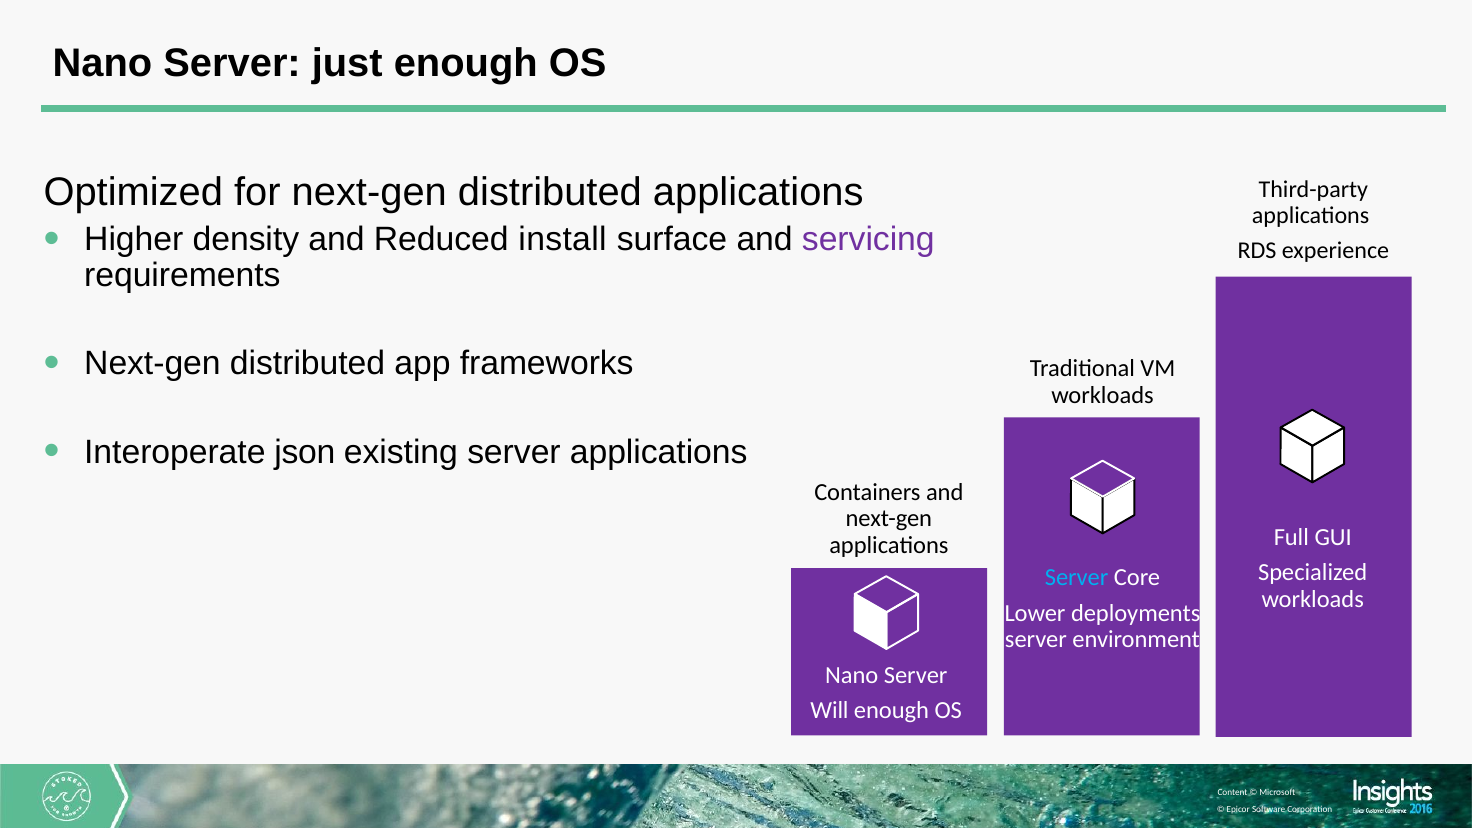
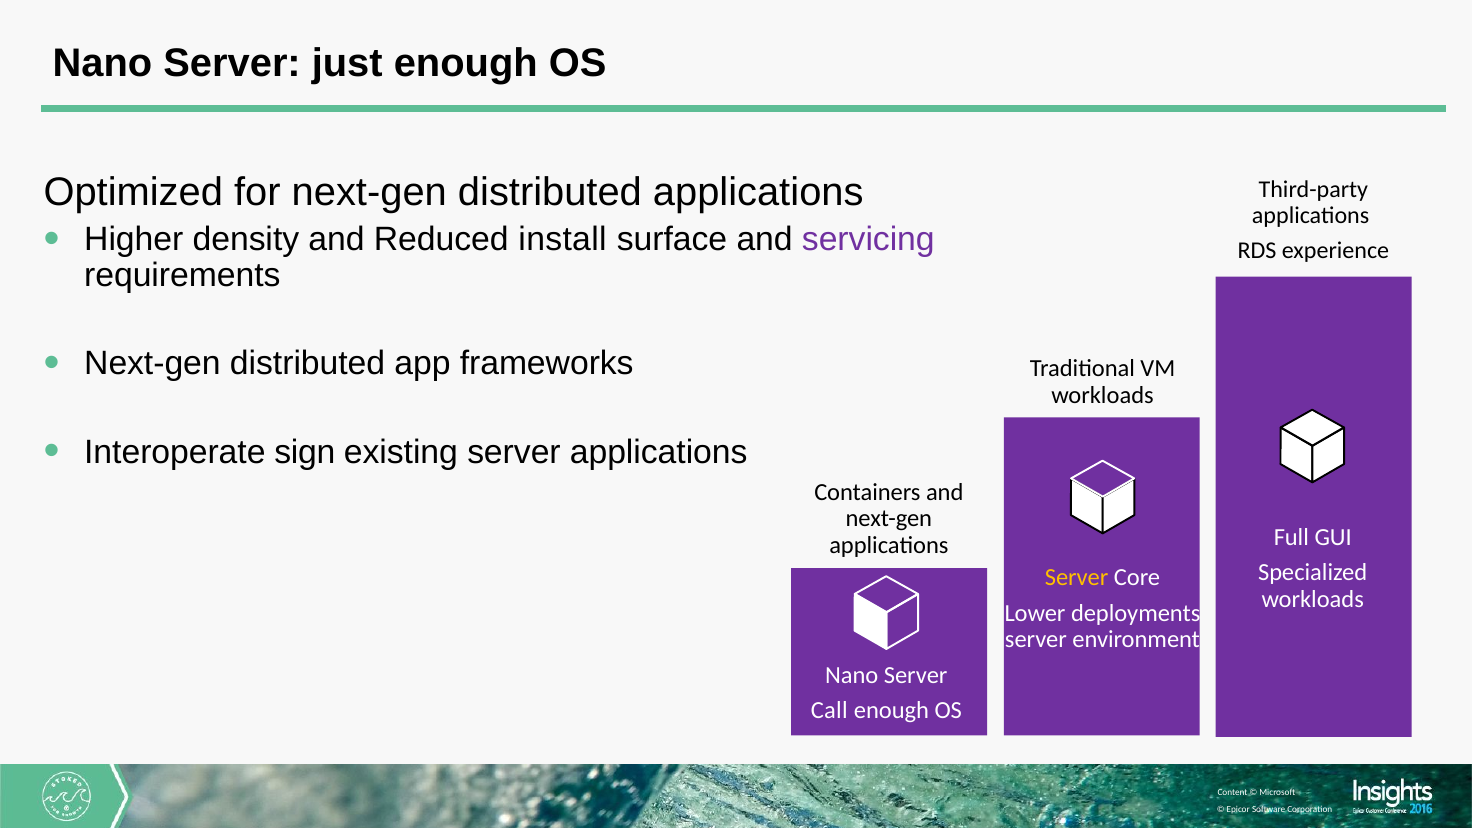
json: json -> sign
Server at (1077, 578) colour: light blue -> yellow
Will: Will -> Call
